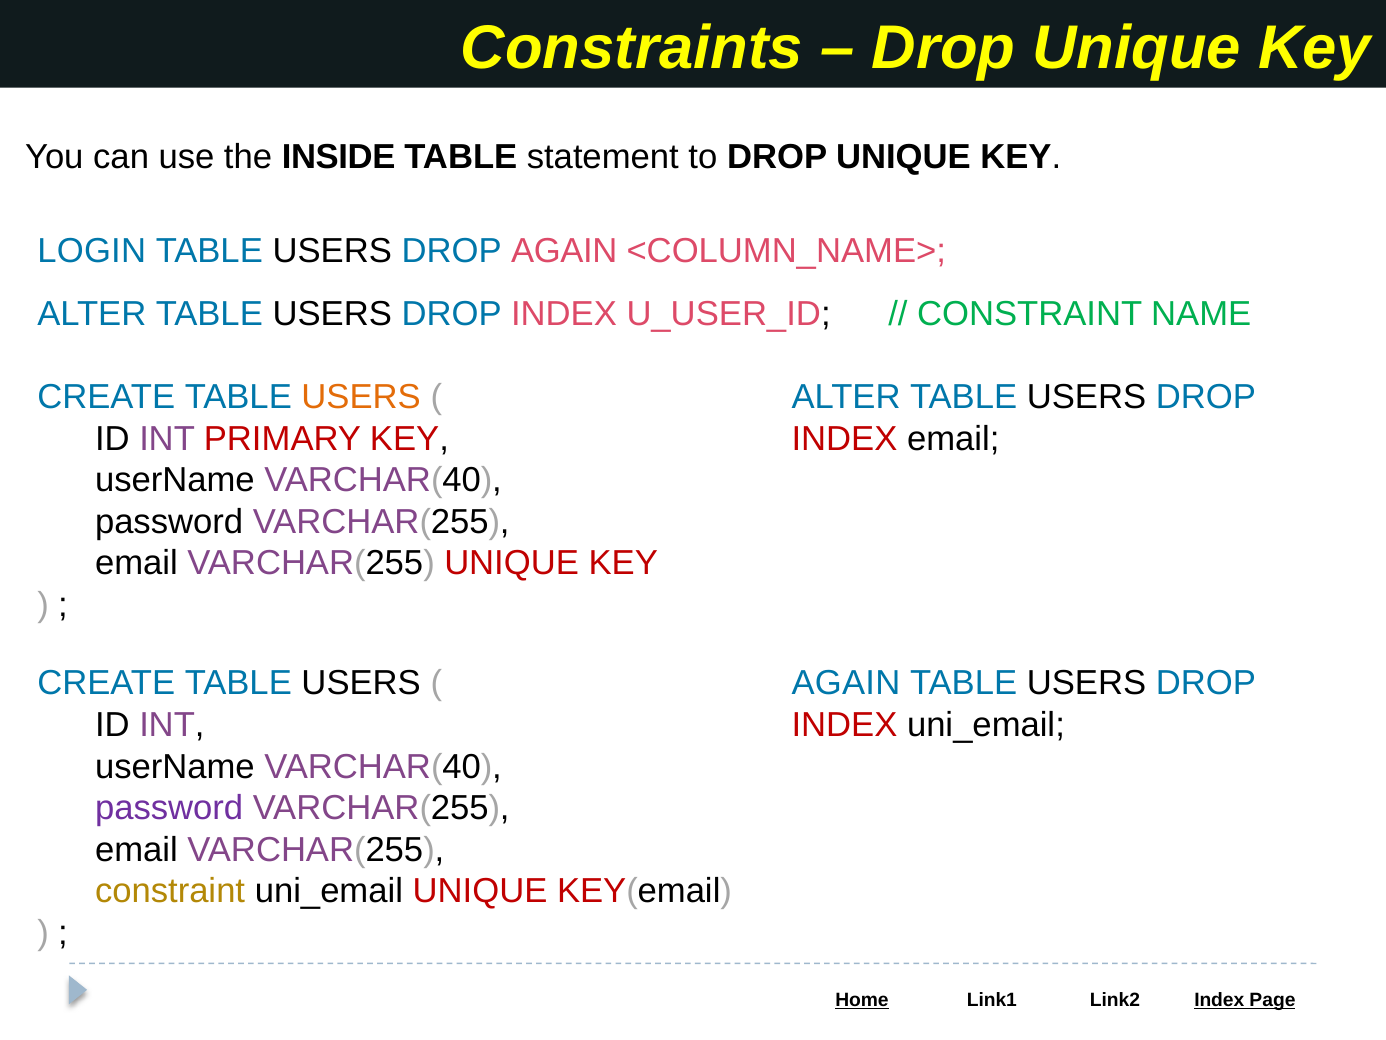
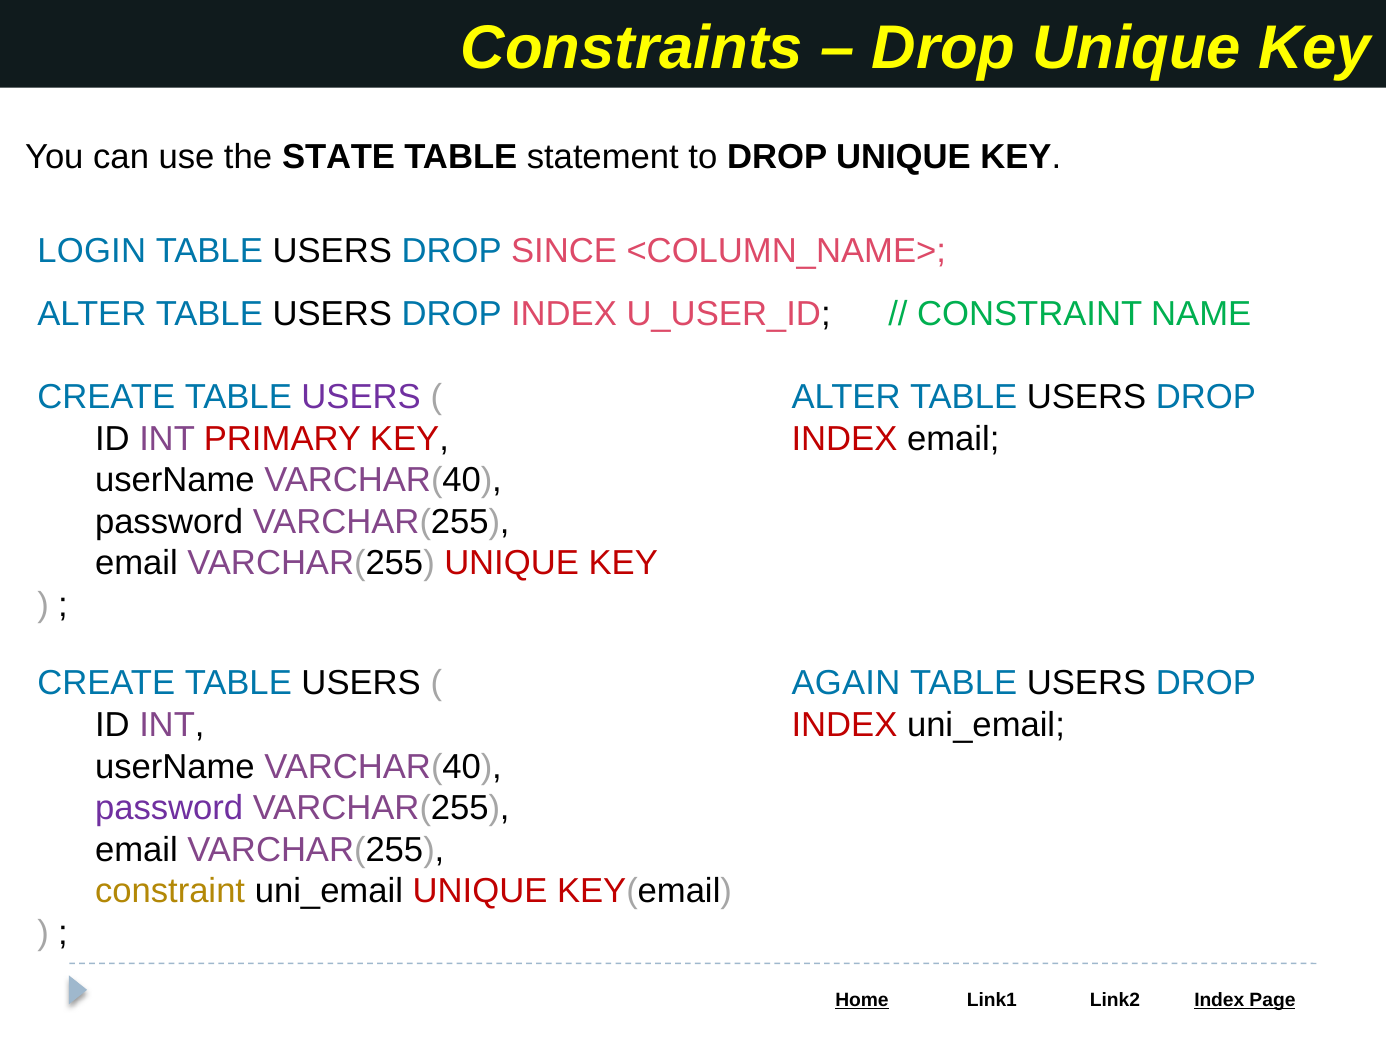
INSIDE: INSIDE -> STATE
DROP AGAIN: AGAIN -> SINCE
USERS at (361, 397) colour: orange -> purple
